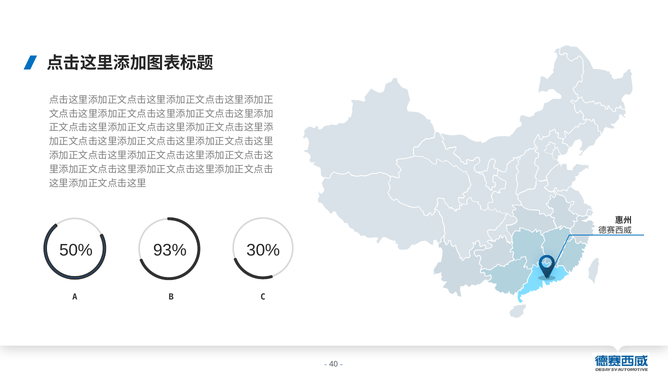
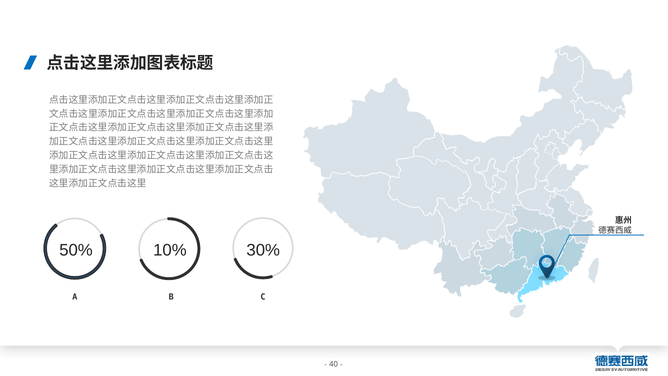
93%: 93% -> 10%
